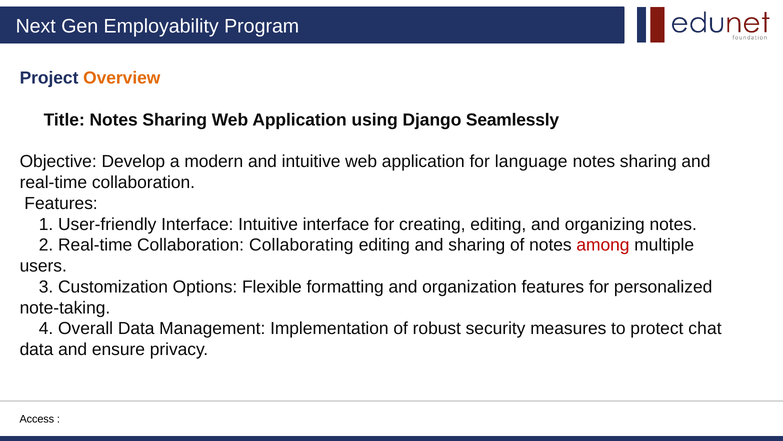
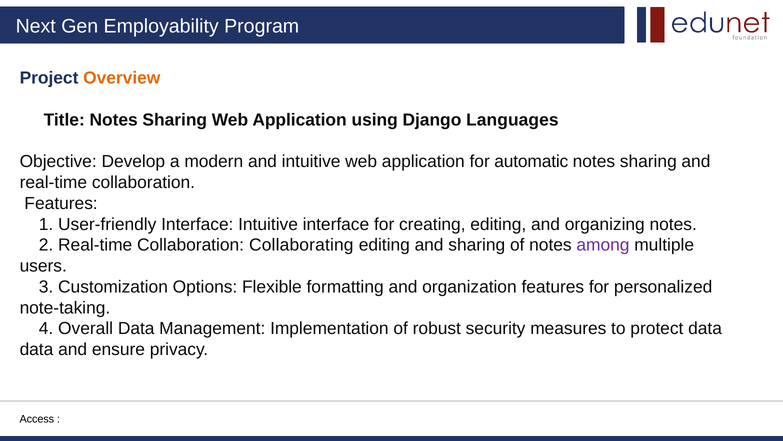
Seamlessly: Seamlessly -> Languages
language: language -> automatic
among colour: red -> purple
protect chat: chat -> data
